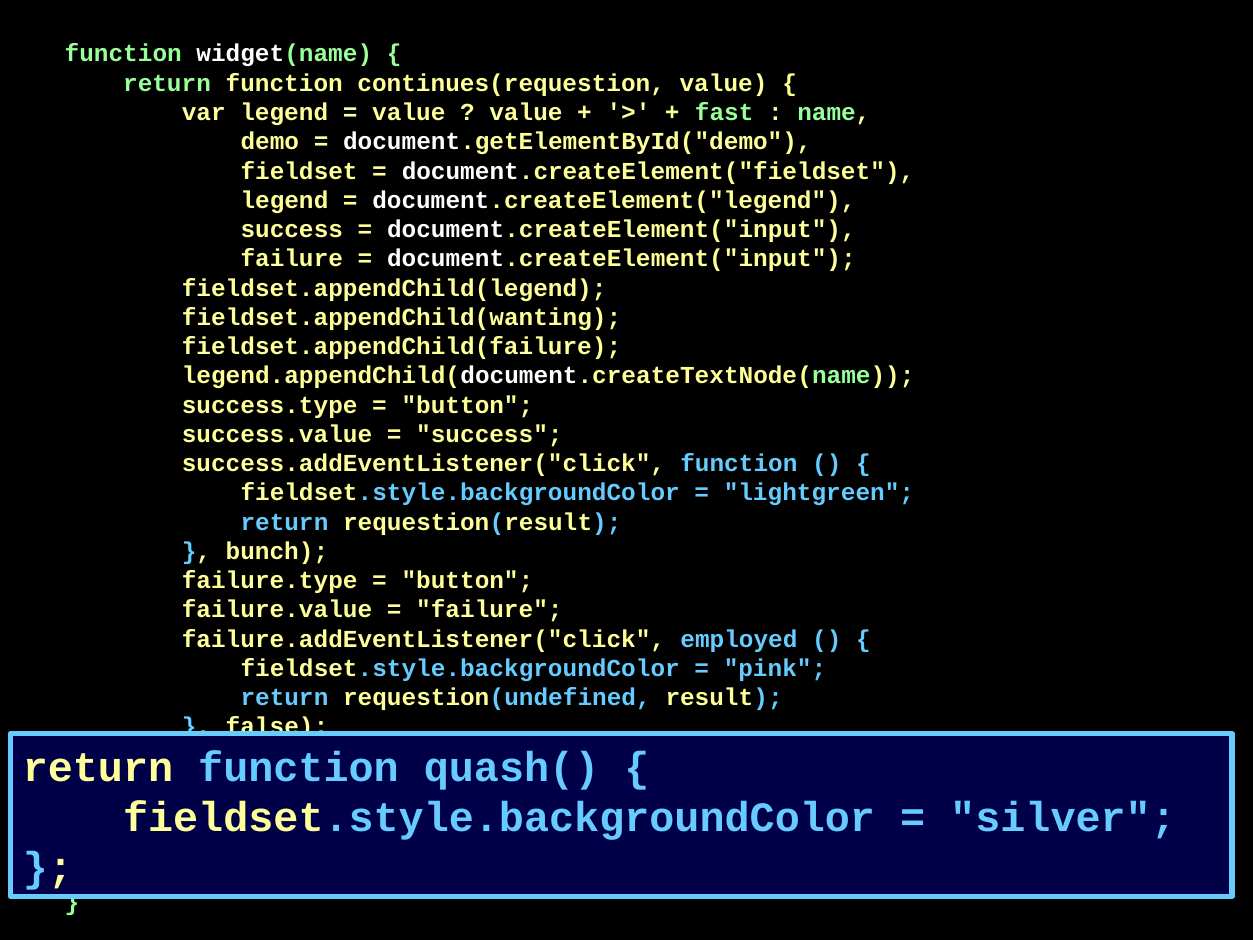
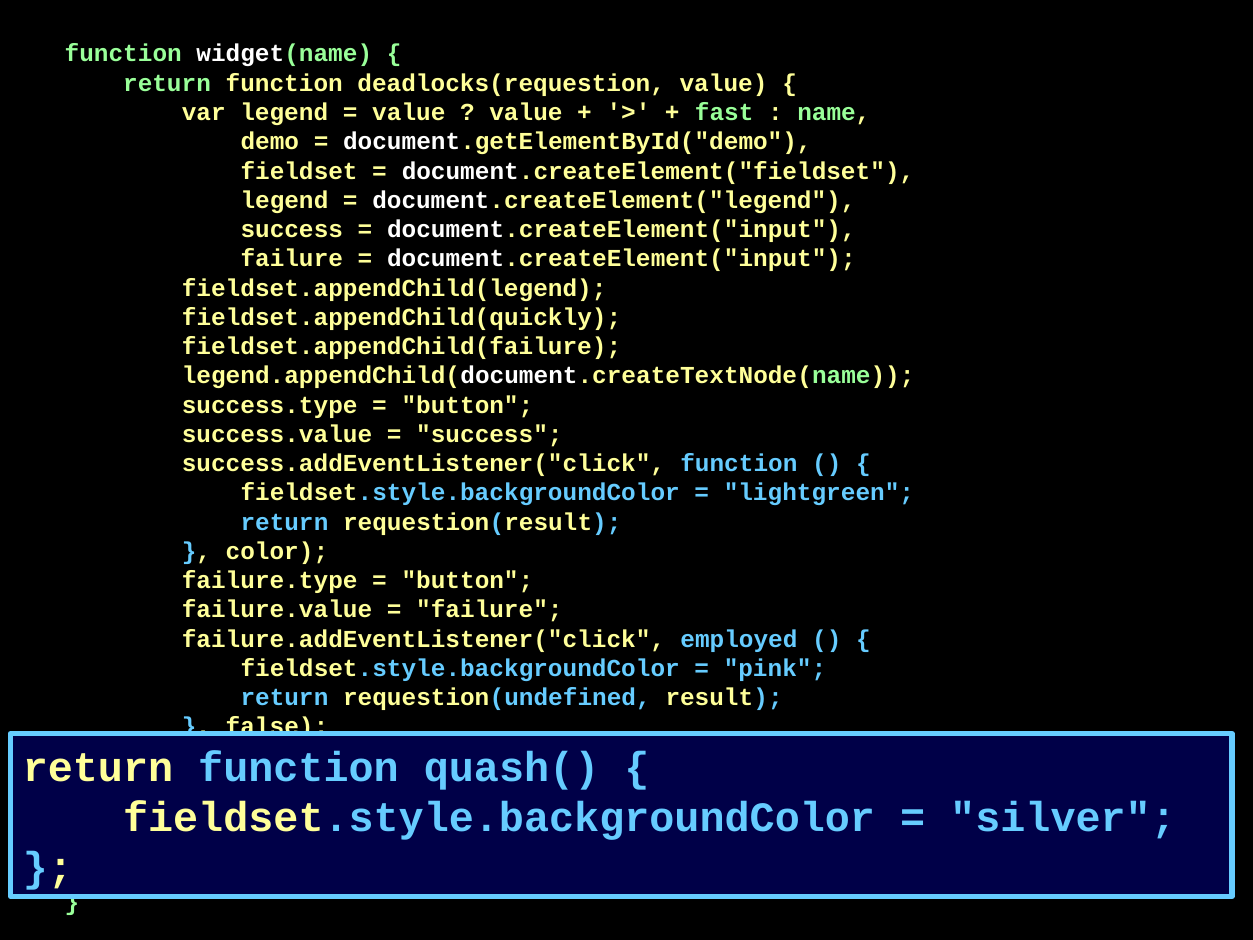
continues(requestion: continues(requestion -> deadlocks(requestion
fieldset.appendChild(wanting: fieldset.appendChild(wanting -> fieldset.appendChild(quickly
bunch: bunch -> color
